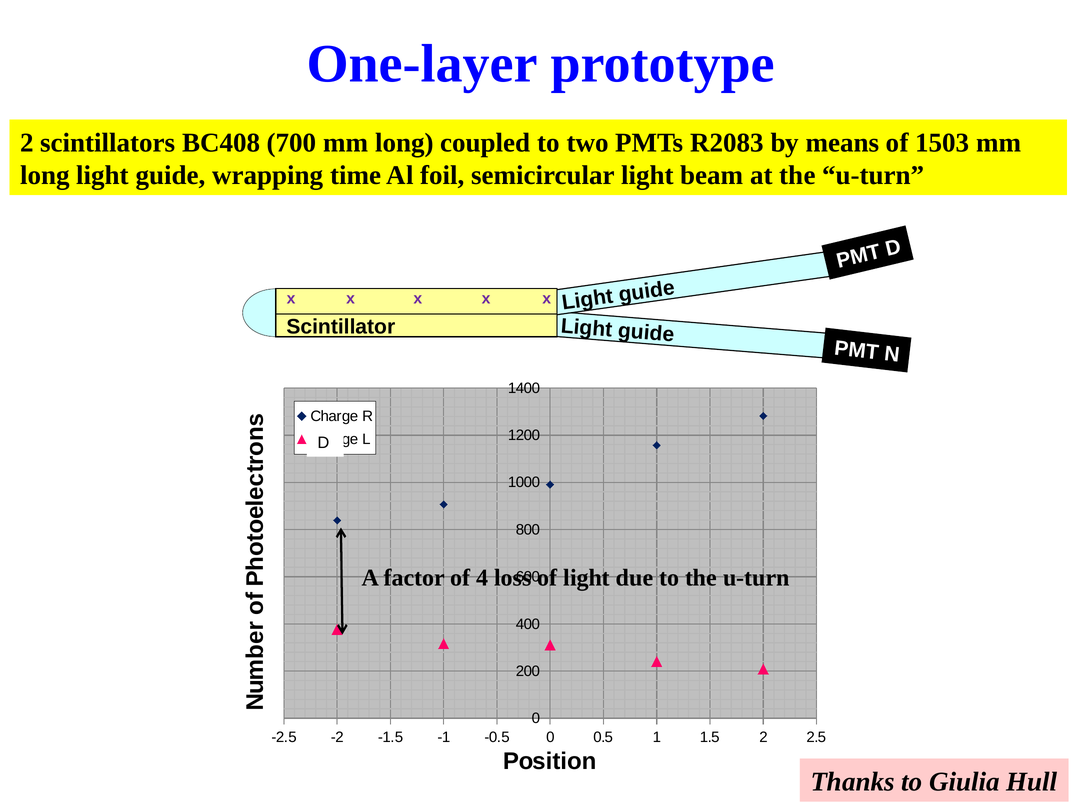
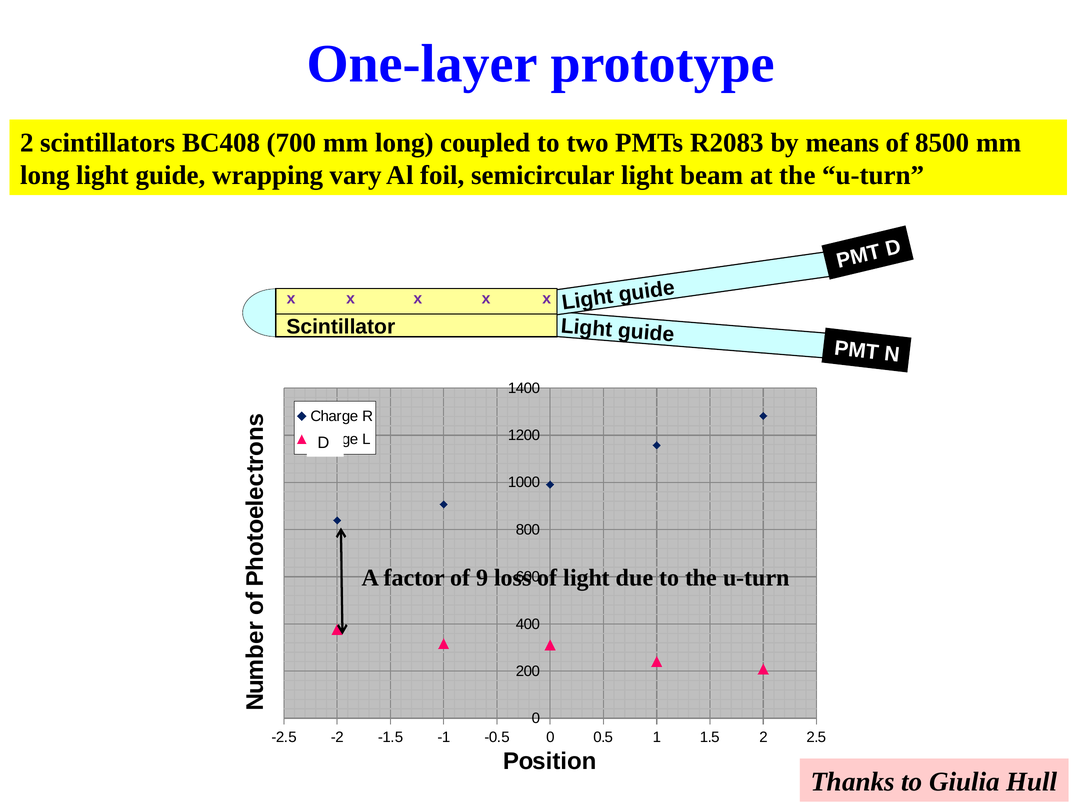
1503: 1503 -> 8500
time: time -> vary
4: 4 -> 9
